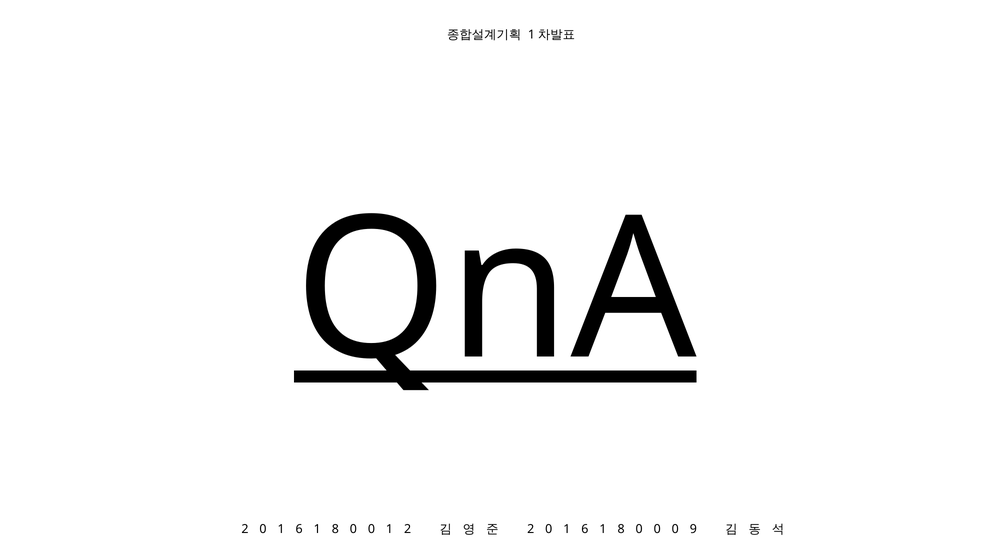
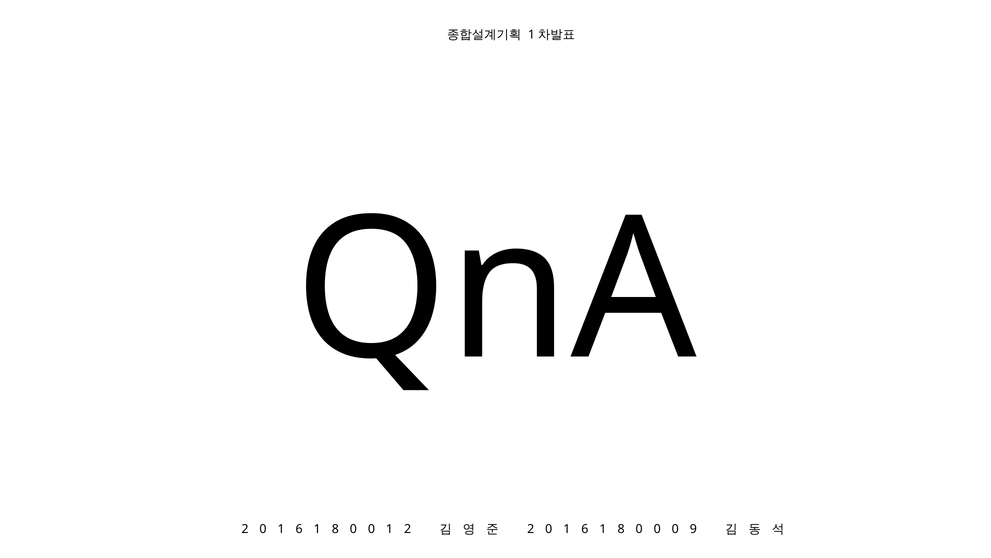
QnA underline: present -> none
